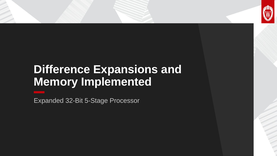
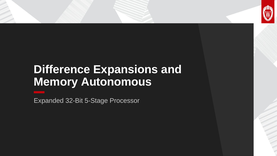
Implemented: Implemented -> Autonomous
